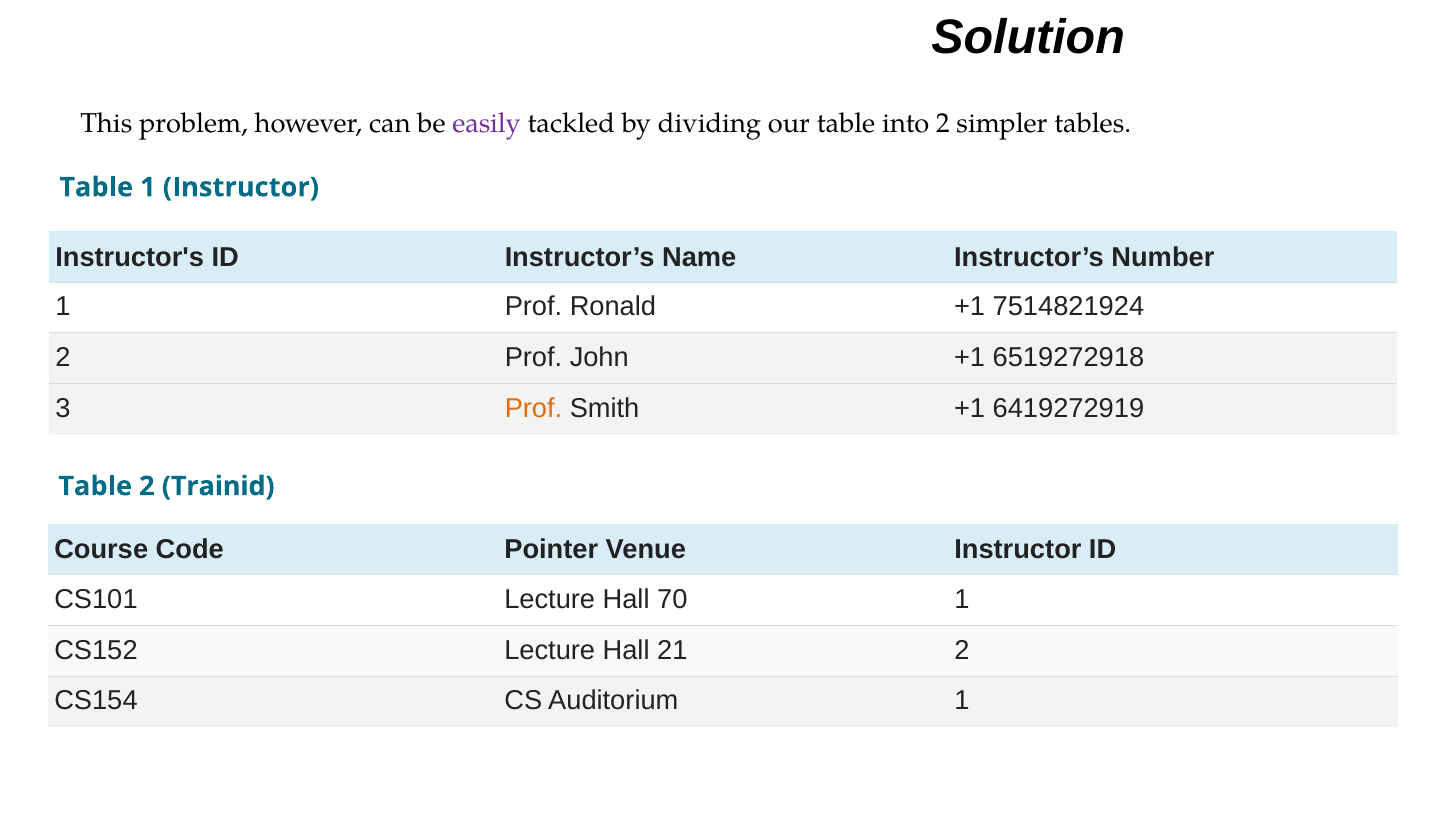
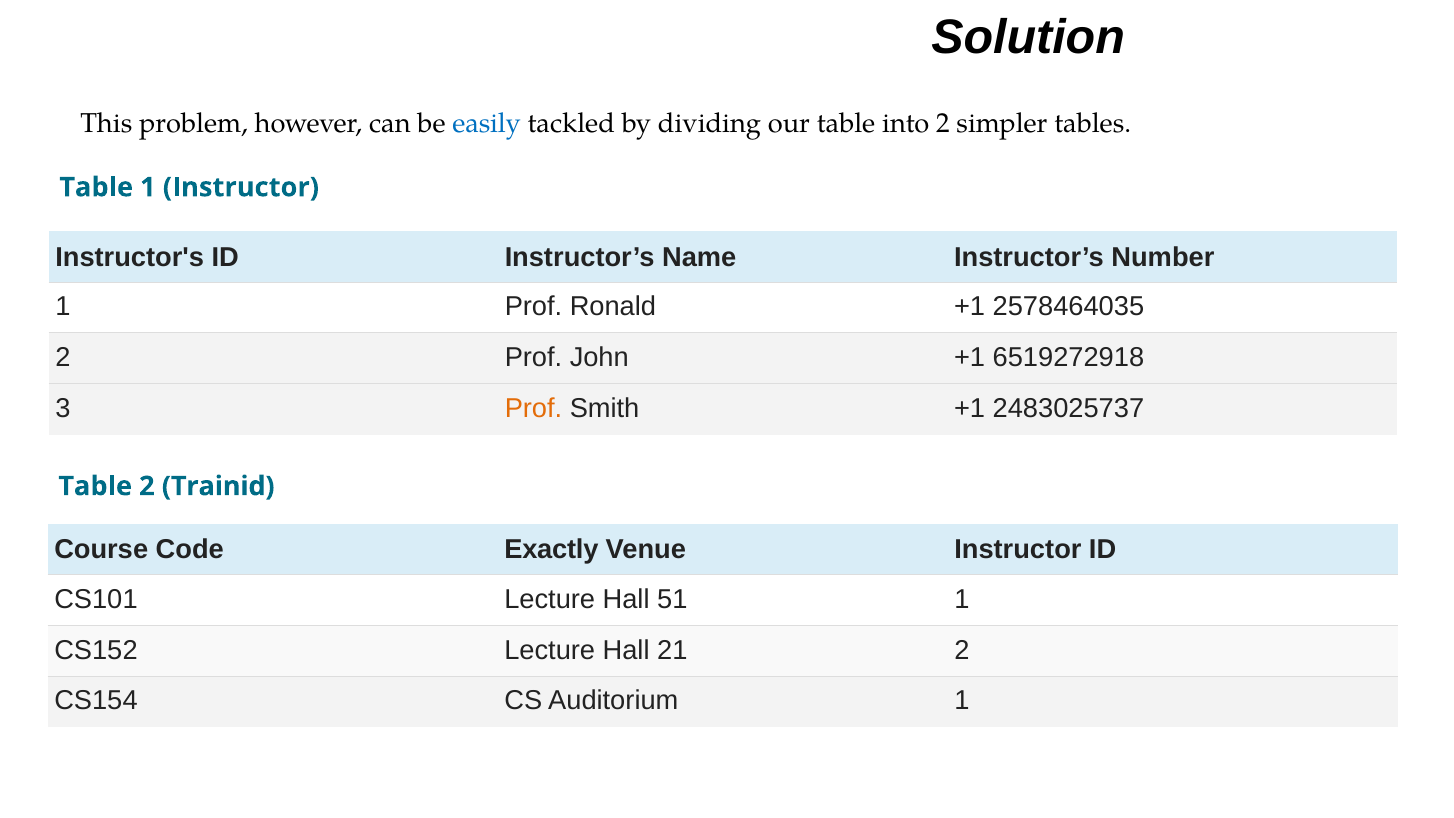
easily colour: purple -> blue
7514821924: 7514821924 -> 2578464035
6419272919: 6419272919 -> 2483025737
Pointer: Pointer -> Exactly
70: 70 -> 51
